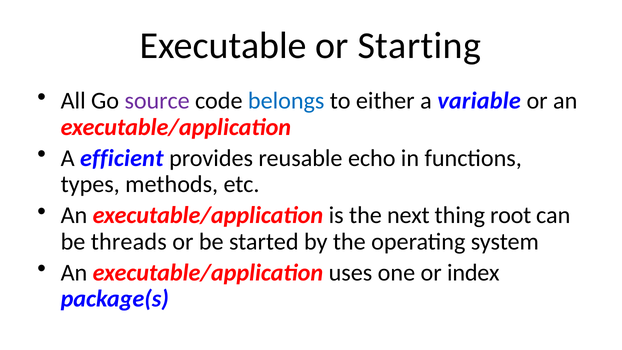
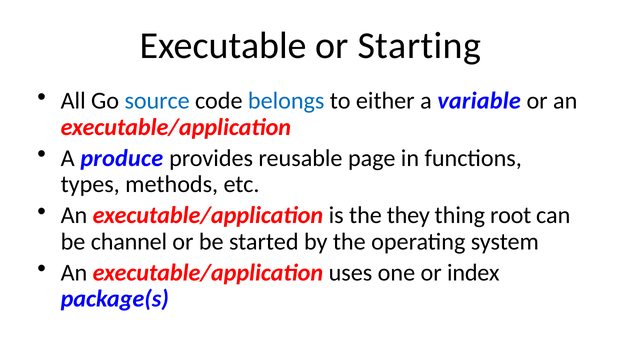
source colour: purple -> blue
efficient: efficient -> produce
echo: echo -> page
next: next -> they
threads: threads -> channel
